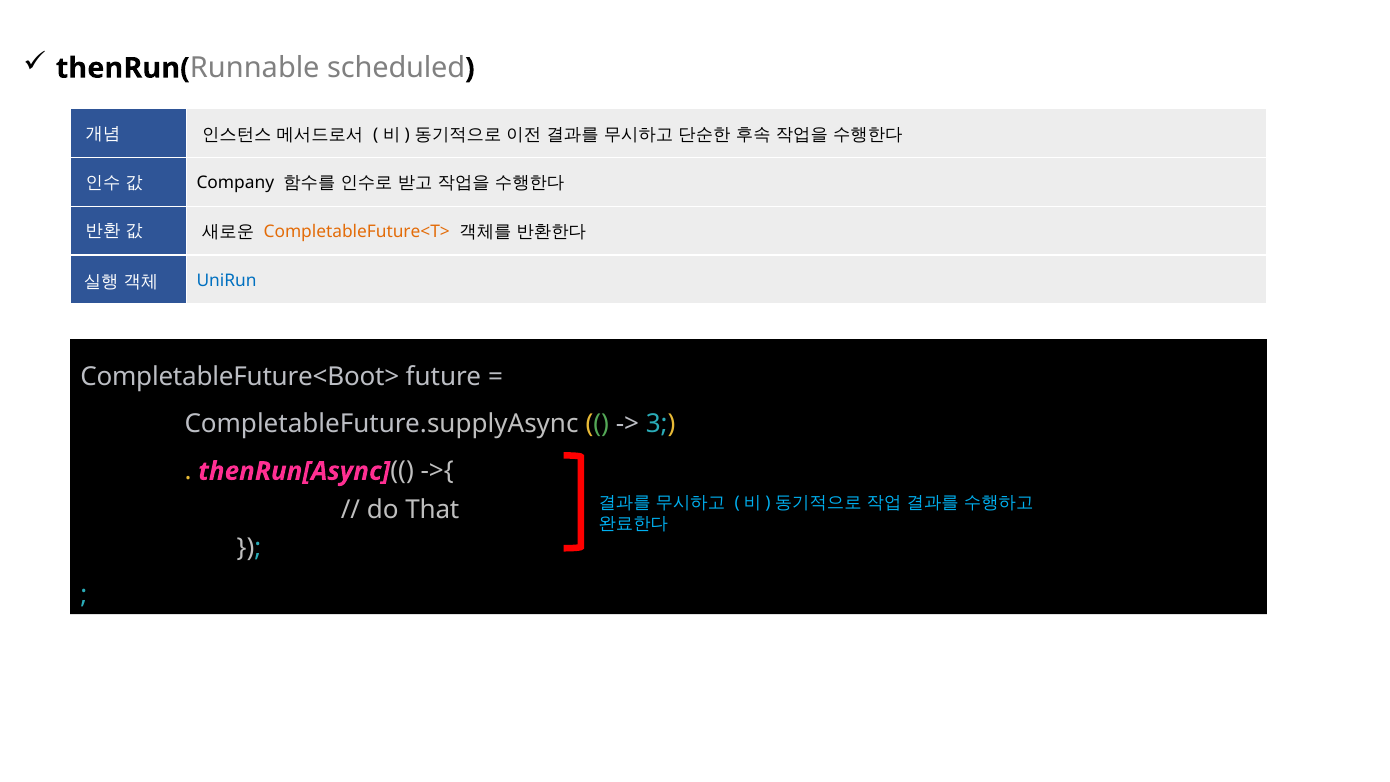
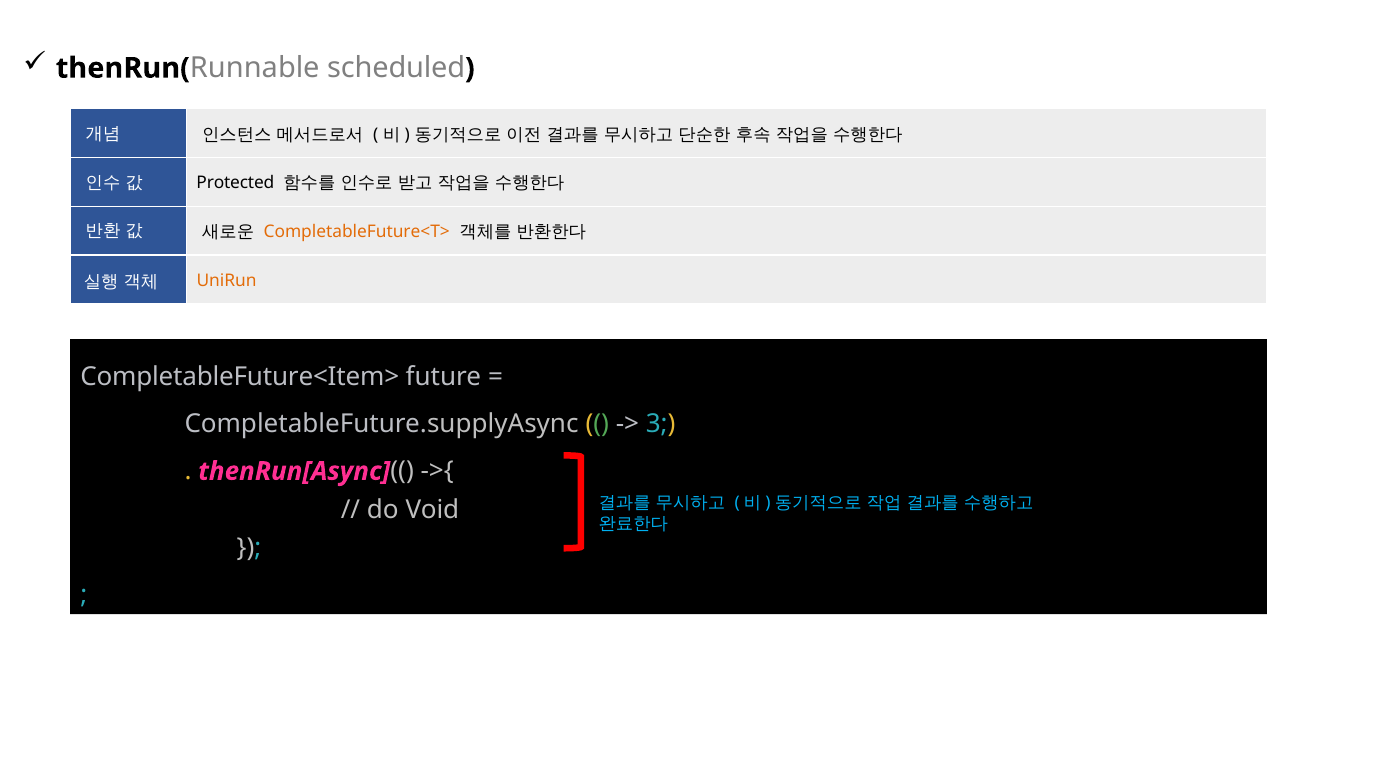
Company: Company -> Protected
UniRun colour: blue -> orange
CompletableFuture<Boot>: CompletableFuture<Boot> -> CompletableFuture<Item>
That: That -> Void
